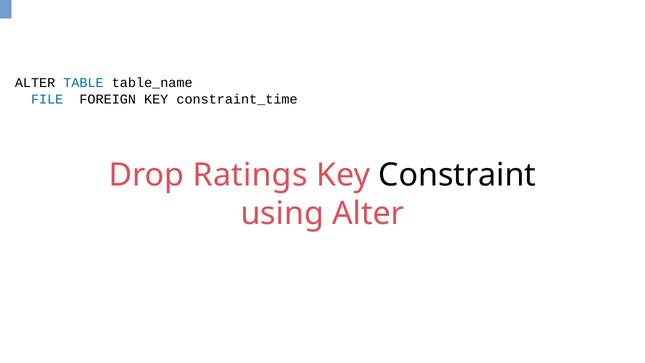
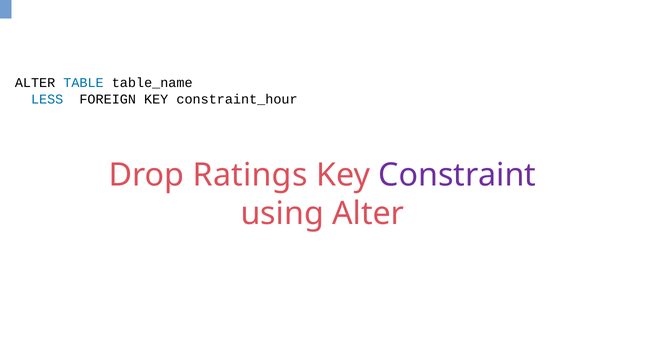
FILE: FILE -> LESS
constraint_time: constraint_time -> constraint_hour
Constraint colour: black -> purple
